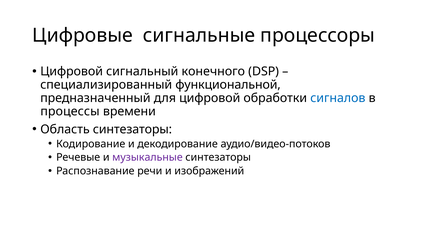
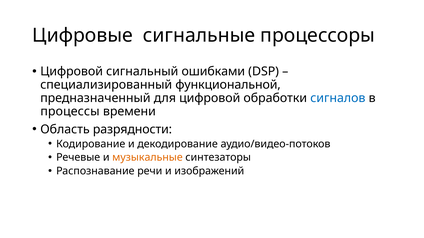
конечного: конечного -> ошибками
Область синтезаторы: синтезаторы -> разрядности
музыкальные colour: purple -> orange
